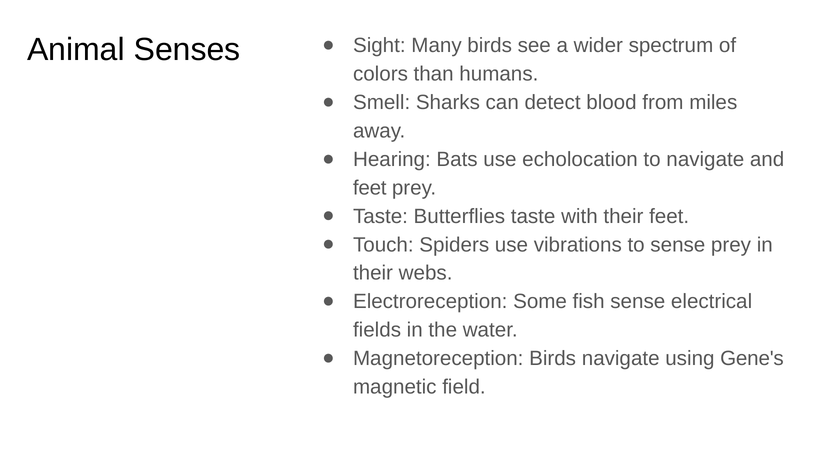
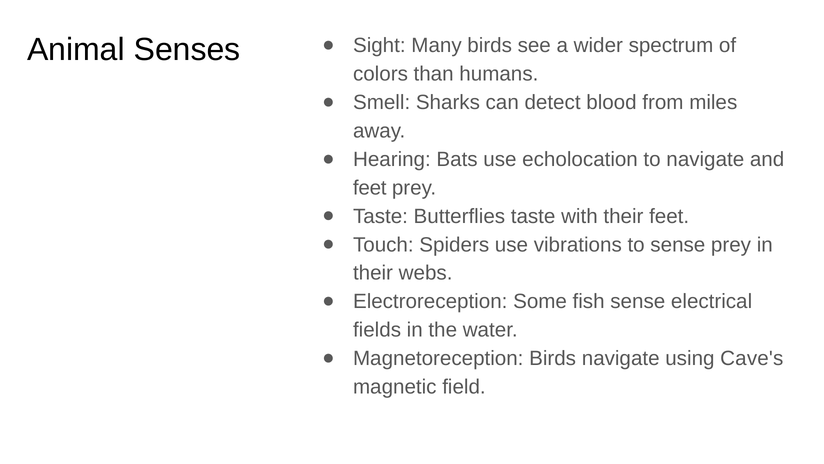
Gene's: Gene's -> Cave's
